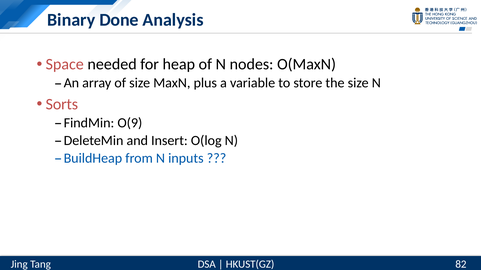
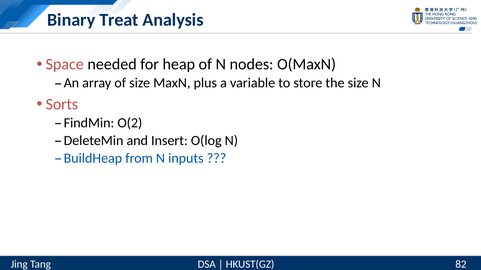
Done: Done -> Treat
O(9: O(9 -> O(2
